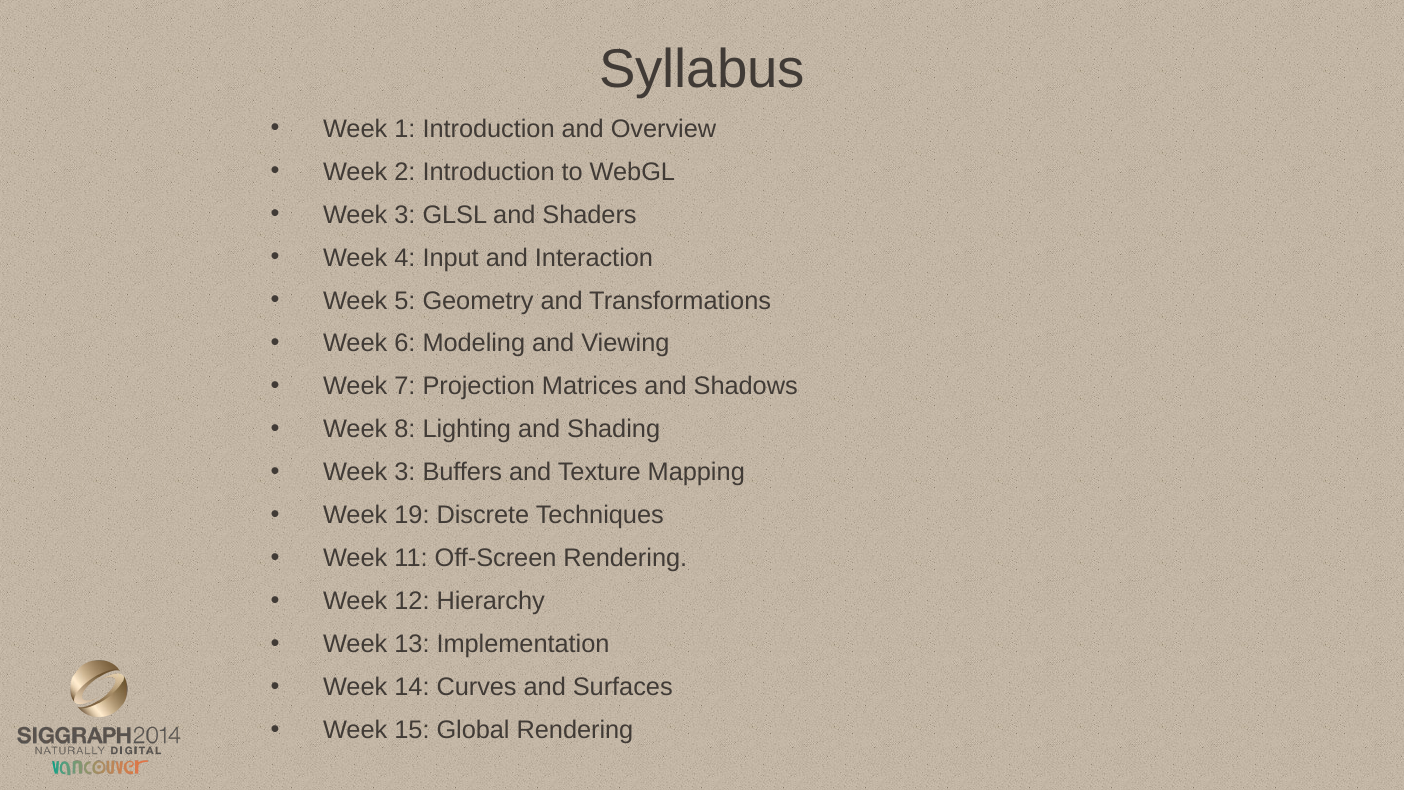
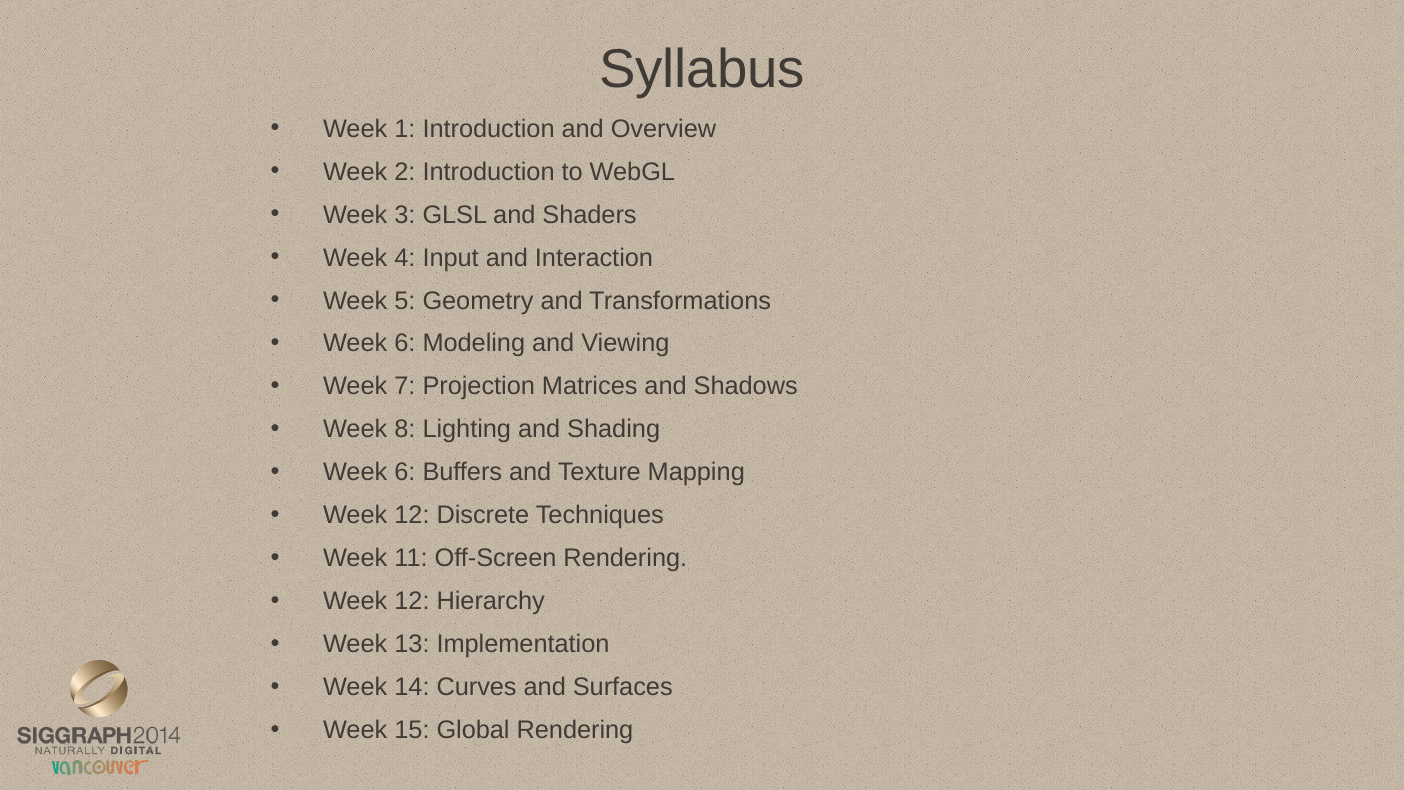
3 at (405, 472): 3 -> 6
19 at (412, 515): 19 -> 12
